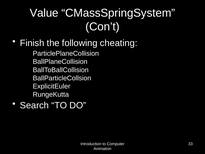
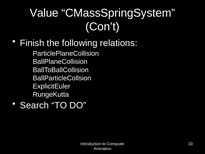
cheating: cheating -> relations
